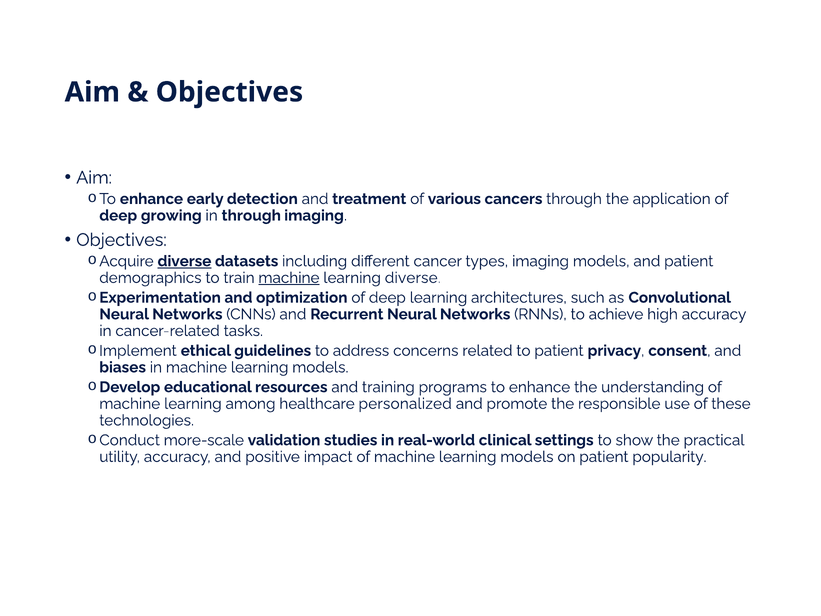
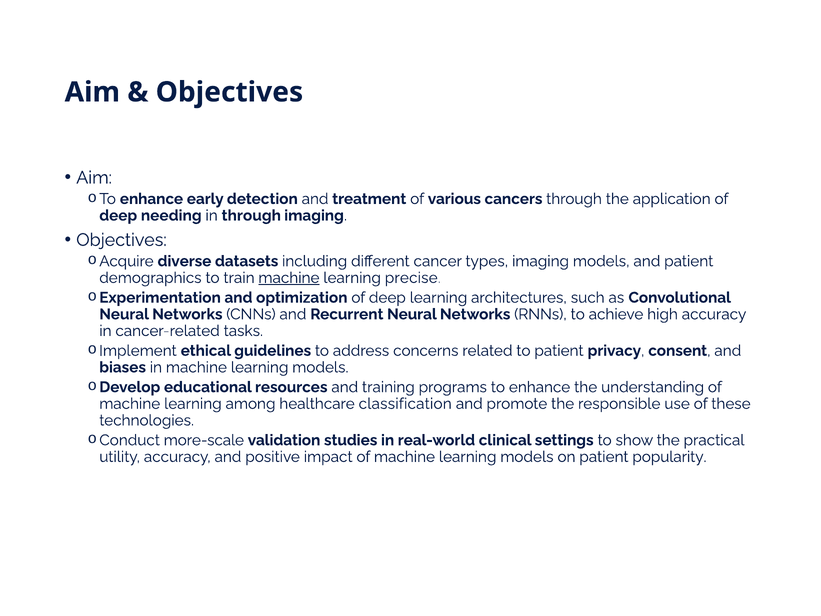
growing: growing -> needing
diverse at (184, 261) underline: present -> none
learning diverse: diverse -> precise
personalized: personalized -> classification
